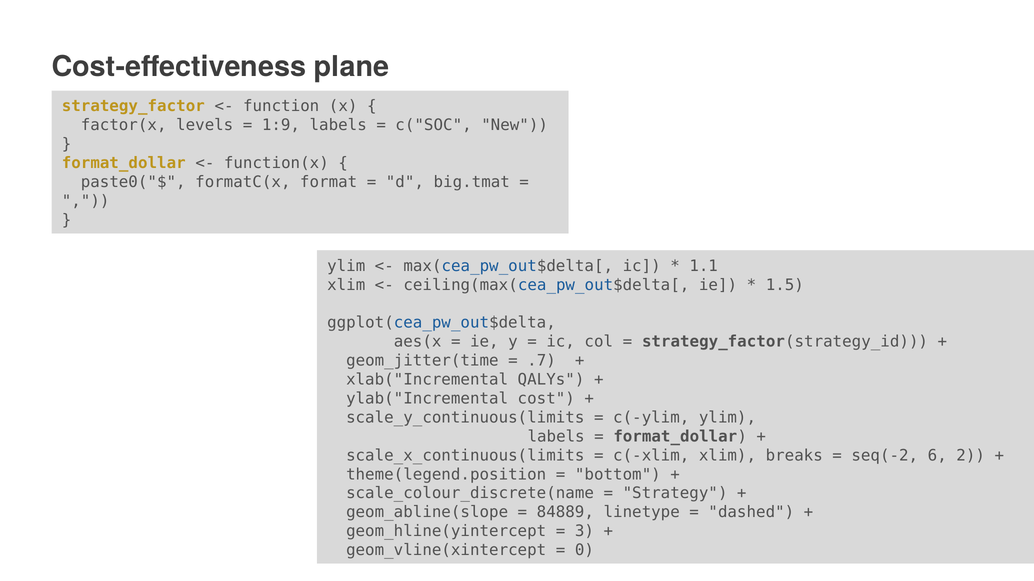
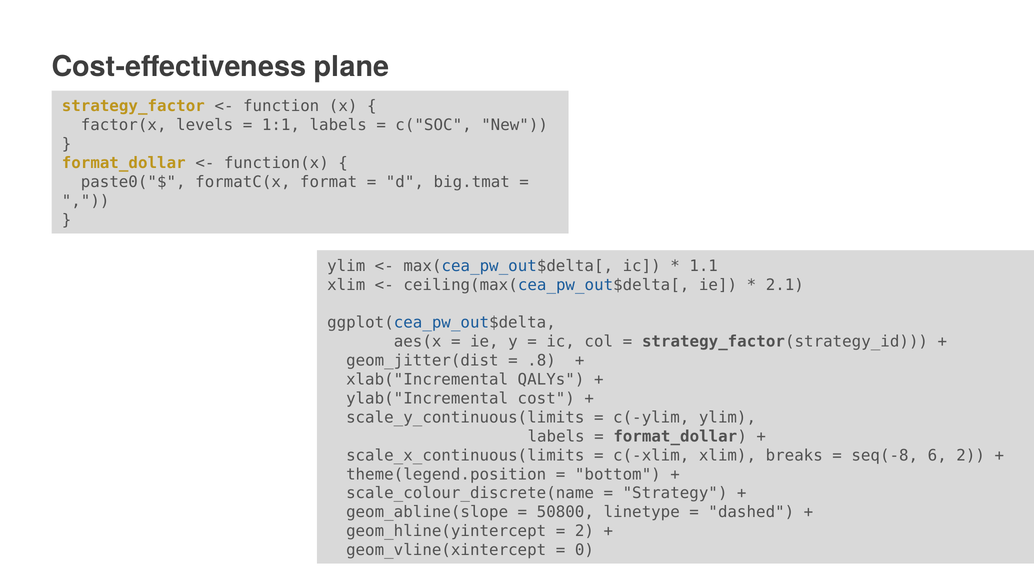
1:9: 1:9 -> 1:1
1.5: 1.5 -> 2.1
geom_jitter(time: geom_jitter(time -> geom_jitter(dist
.7: .7 -> .8
seq(-2: seq(-2 -> seq(-8
84889: 84889 -> 50800
3 at (584, 532): 3 -> 2
